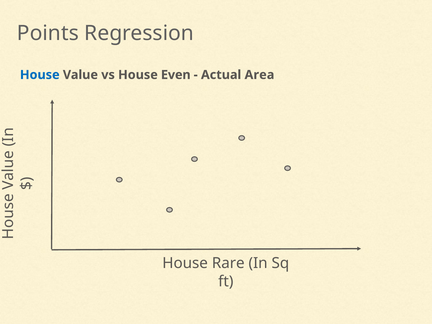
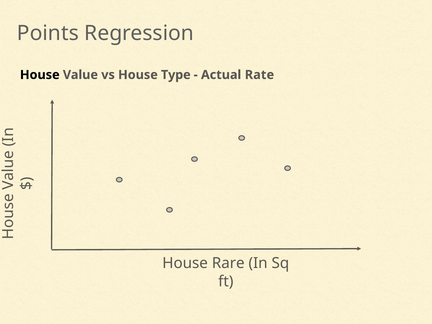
House at (40, 75) colour: blue -> black
Even: Even -> Type
Area: Area -> Rate
